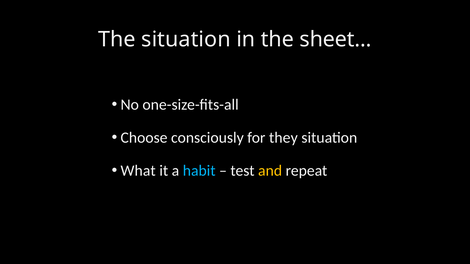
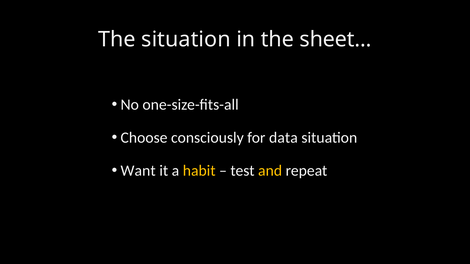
they: they -> data
What: What -> Want
habit colour: light blue -> yellow
